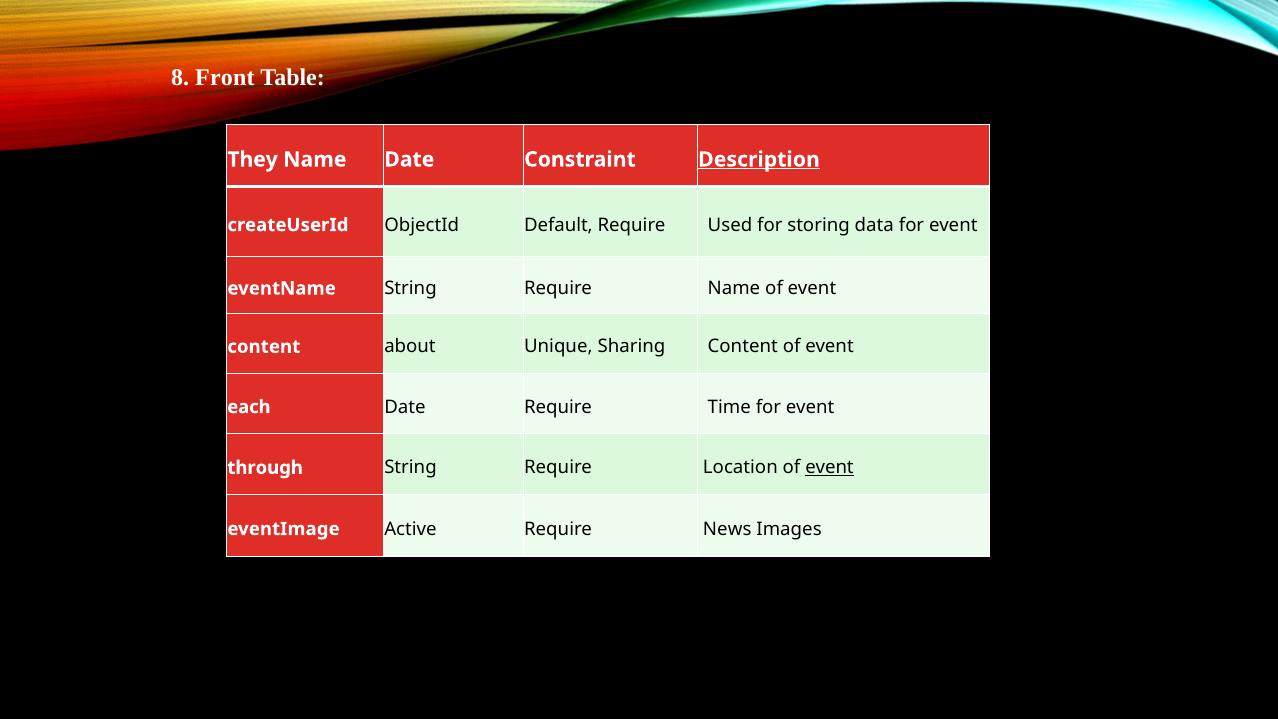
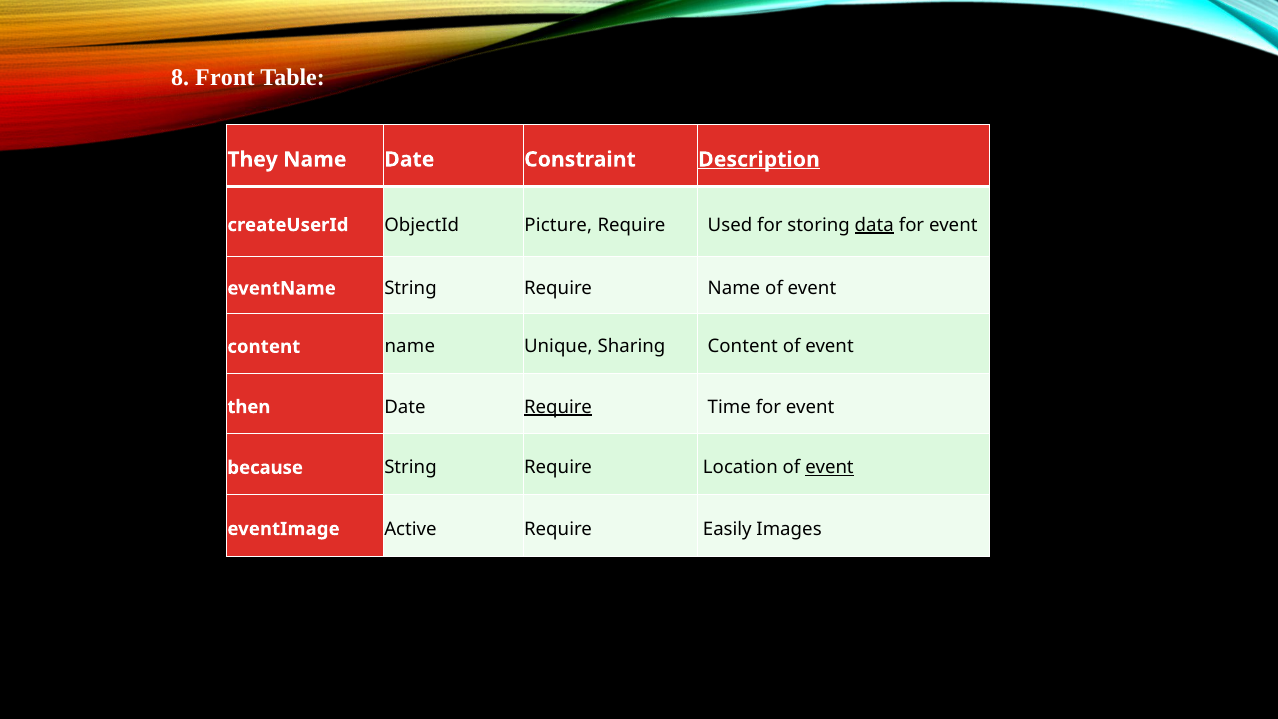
Default: Default -> Picture
data underline: none -> present
content about: about -> name
each: each -> then
Require at (558, 407) underline: none -> present
through: through -> because
News: News -> Easily
